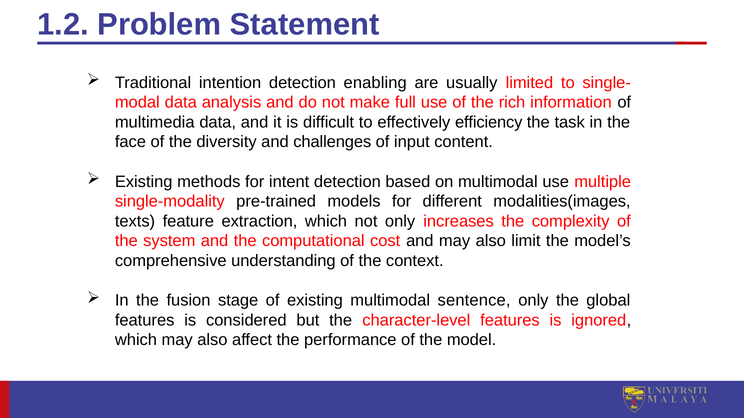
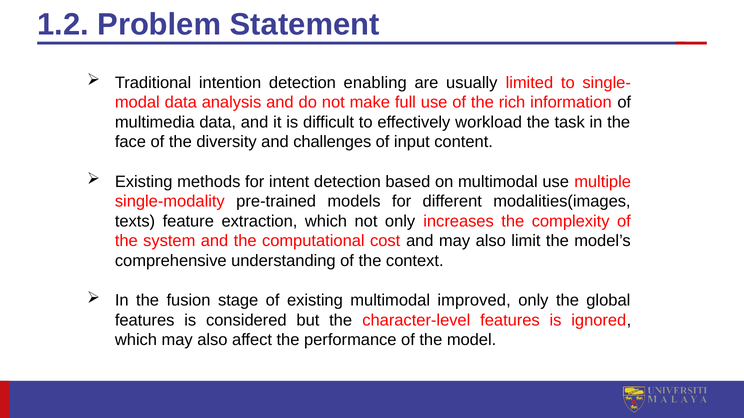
efficiency: efficiency -> workload
sentence: sentence -> improved
